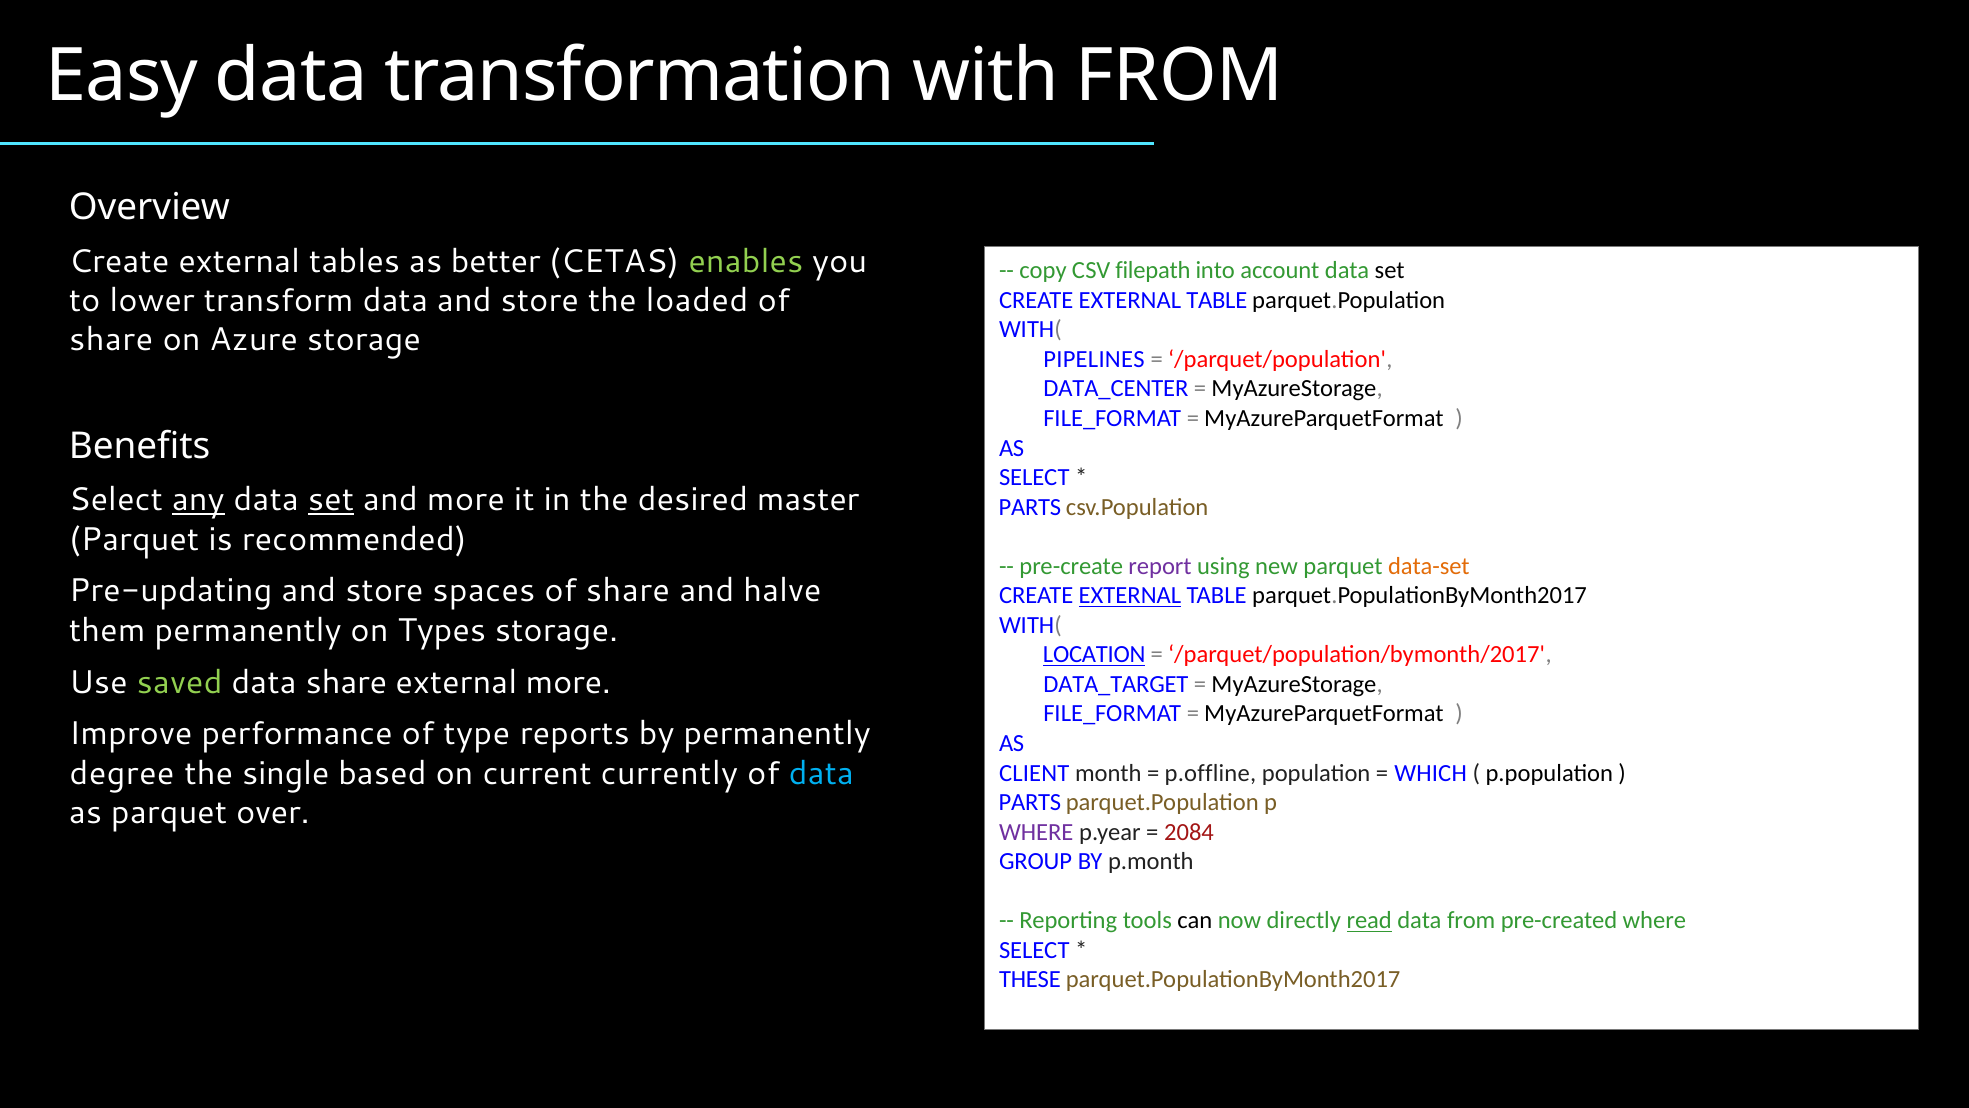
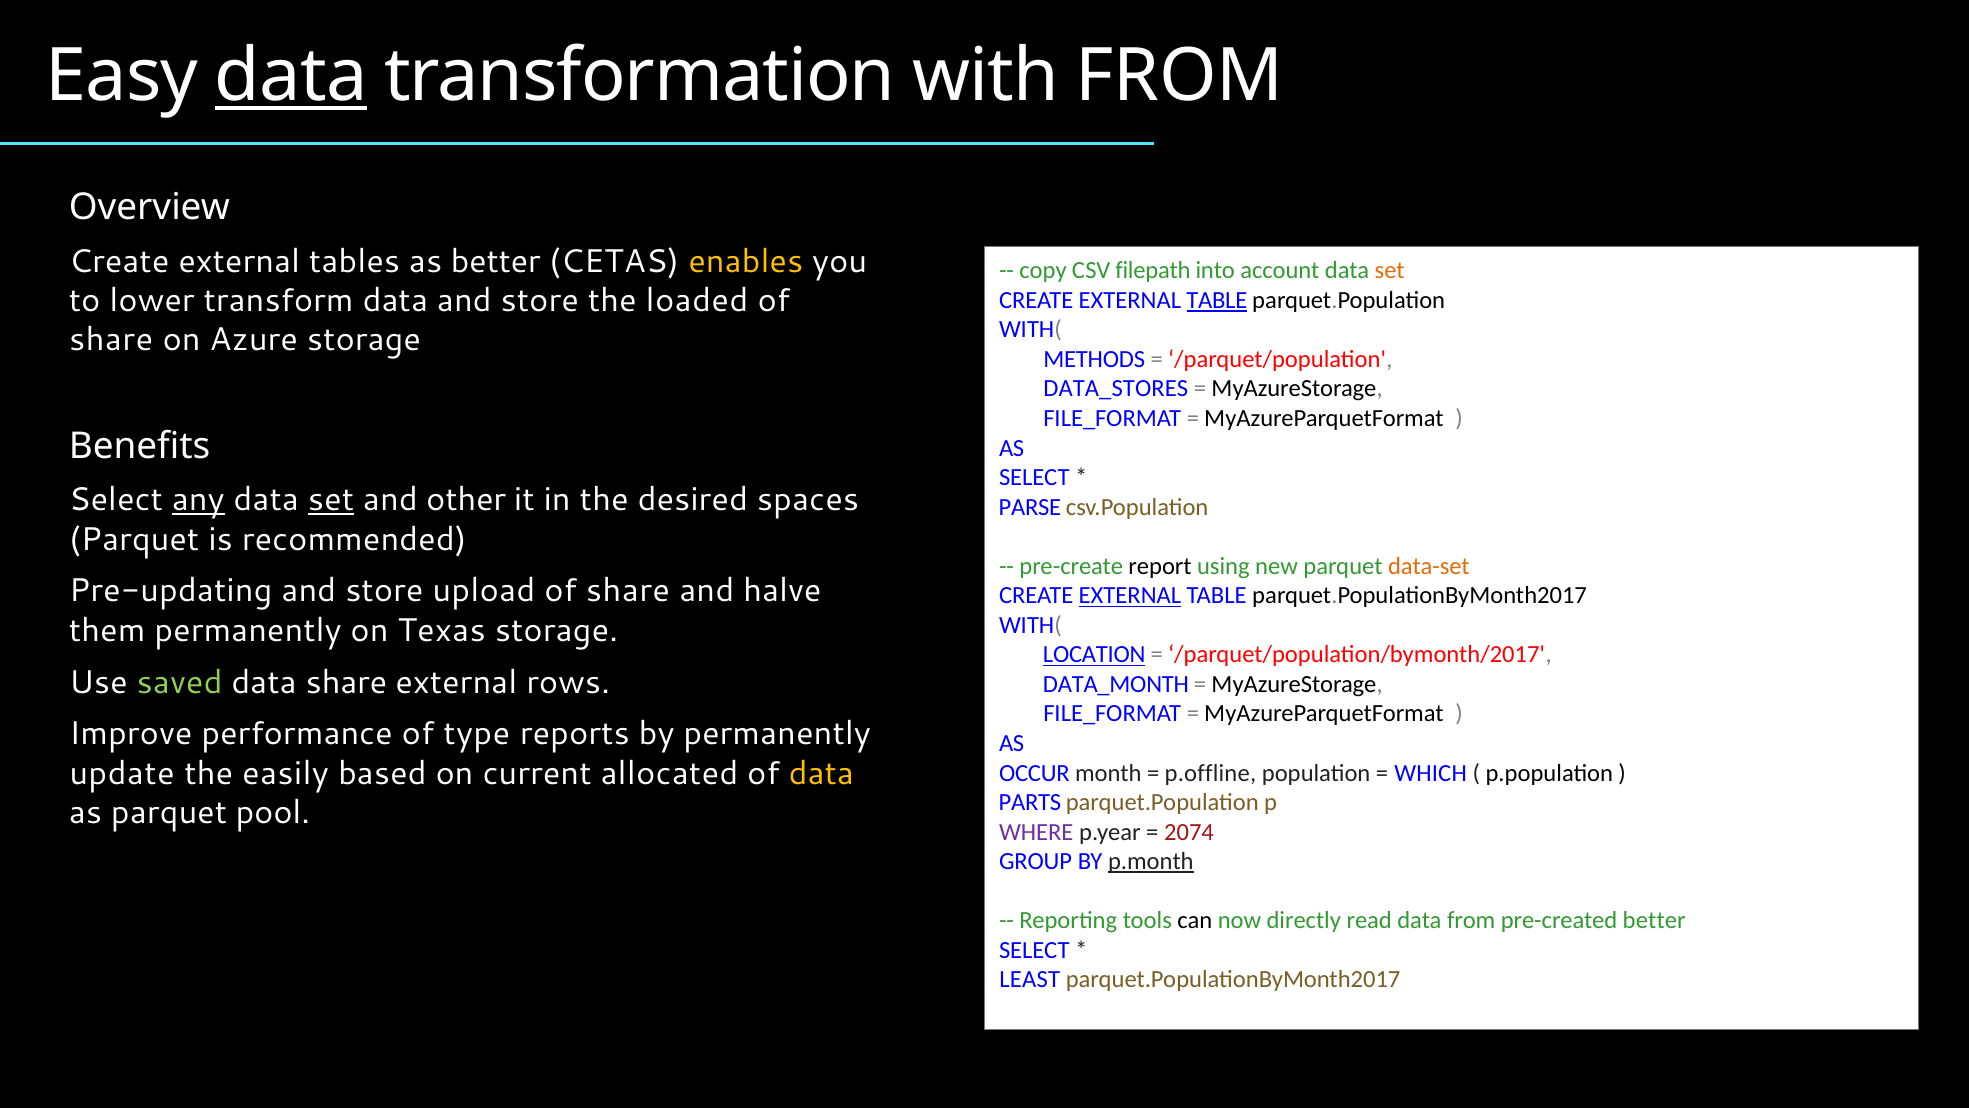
data at (291, 76) underline: none -> present
enables colour: light green -> yellow
set at (1390, 271) colour: black -> orange
TABLE at (1217, 300) underline: none -> present
PIPELINES: PIPELINES -> METHODS
DATA_CENTER: DATA_CENTER -> DATA_STORES
and more: more -> other
master: master -> spaces
PARTS at (1030, 507): PARTS -> PARSE
report colour: purple -> black
spaces: spaces -> upload
Types: Types -> Texas
external more: more -> rows
DATA_TARGET: DATA_TARGET -> DATA_MONTH
degree: degree -> update
single: single -> easily
currently: currently -> allocated
data at (821, 773) colour: light blue -> yellow
CLIENT: CLIENT -> OCCUR
over: over -> pool
2084: 2084 -> 2074
p.month underline: none -> present
read underline: present -> none
pre-created where: where -> better
THESE: THESE -> LEAST
